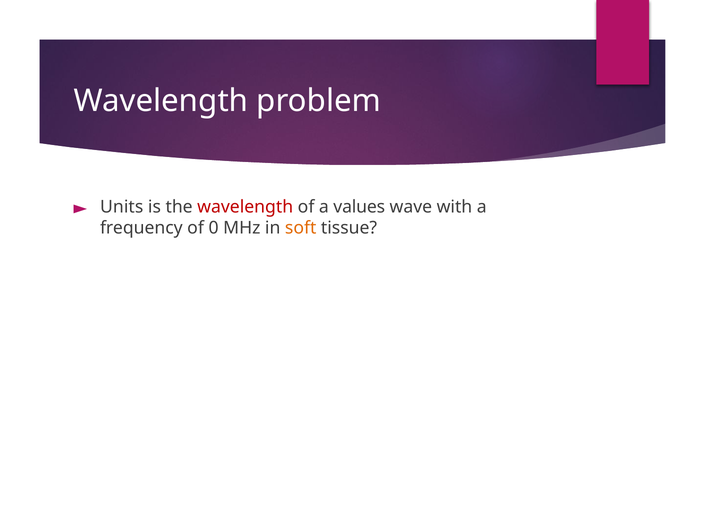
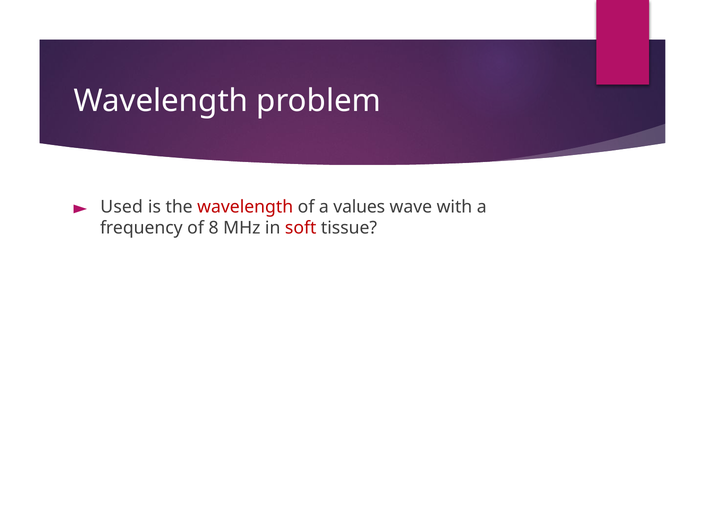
Units: Units -> Used
0: 0 -> 8
soft colour: orange -> red
